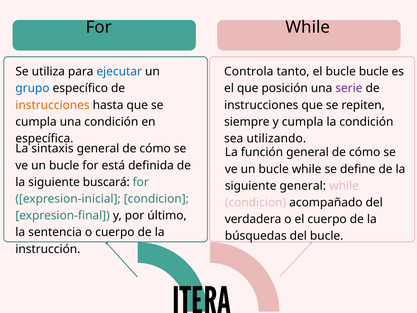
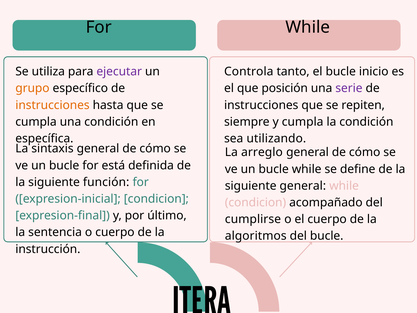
ejecutar colour: blue -> purple
bucle bucle: bucle -> inicio
grupo colour: blue -> orange
función: función -> arreglo
buscará: buscará -> función
verdadera: verdadera -> cumplirse
búsquedas: búsquedas -> algoritmos
